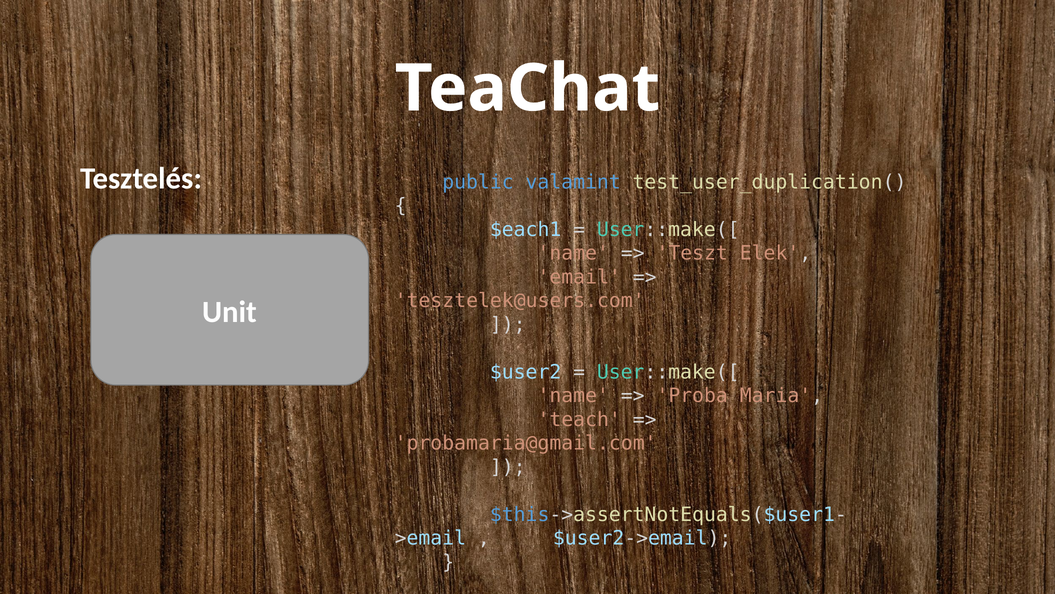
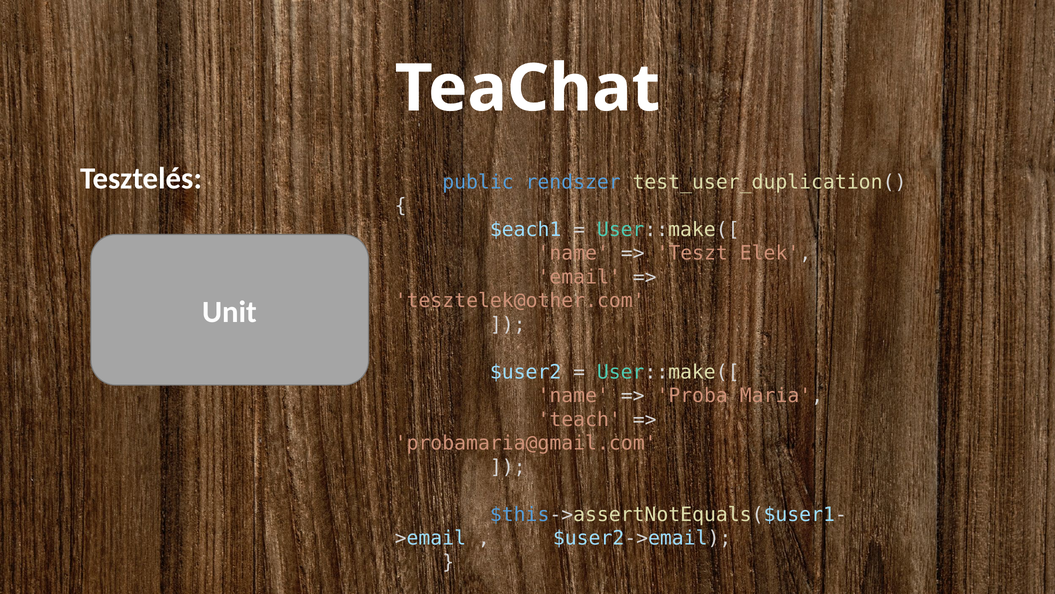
valamint: valamint -> rendszer
tesztelek@users.com: tesztelek@users.com -> tesztelek@other.com
